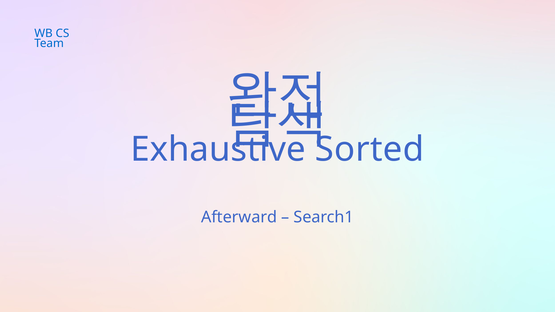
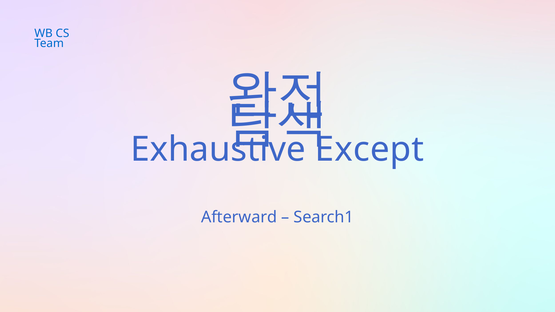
Sorted: Sorted -> Except
